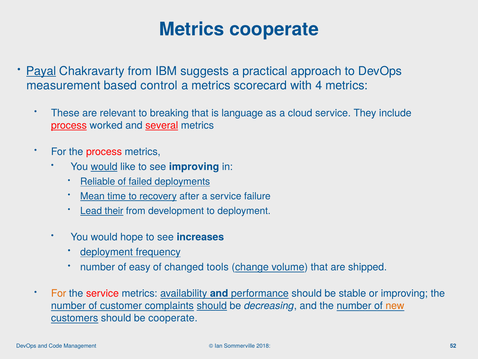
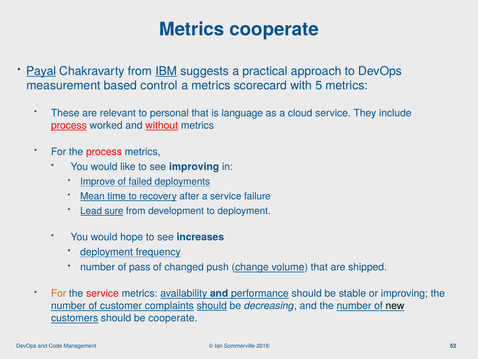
IBM underline: none -> present
4: 4 -> 5
breaking: breaking -> personal
several: several -> without
would at (104, 167) underline: present -> none
Reliable: Reliable -> Improve
their: their -> sure
easy: easy -> pass
tools: tools -> push
new colour: orange -> black
